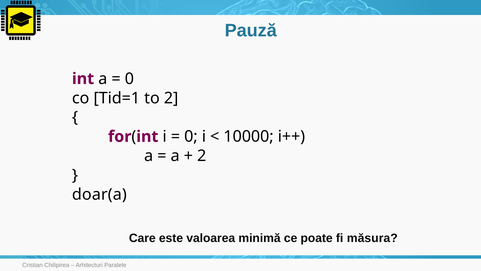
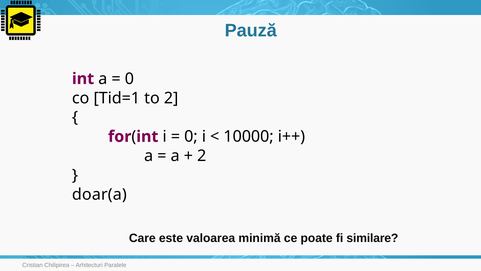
măsura: măsura -> similare
